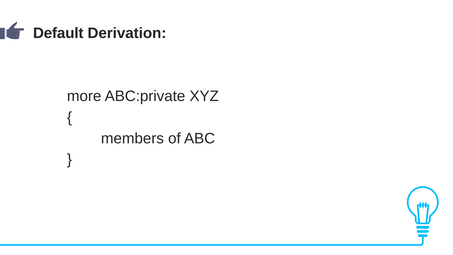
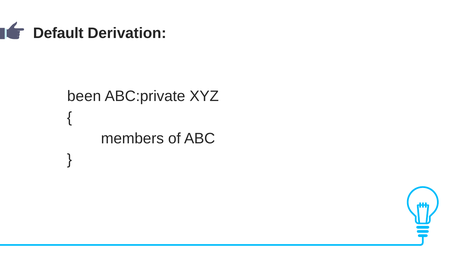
more: more -> been
